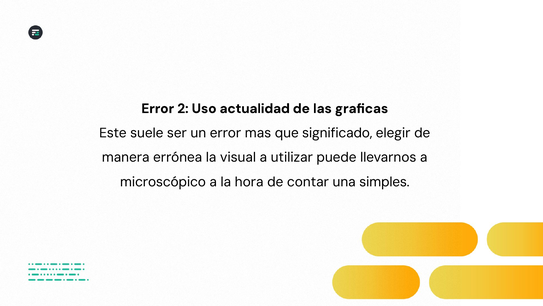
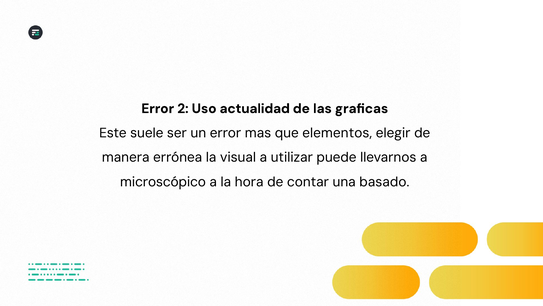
significado: significado -> elementos
simples: simples -> basado
